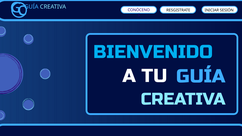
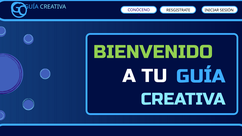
BIENVENIDO colour: light blue -> light green
